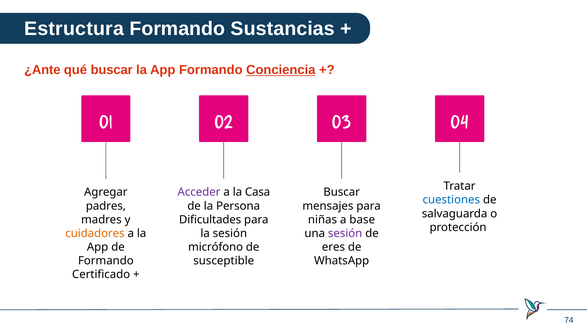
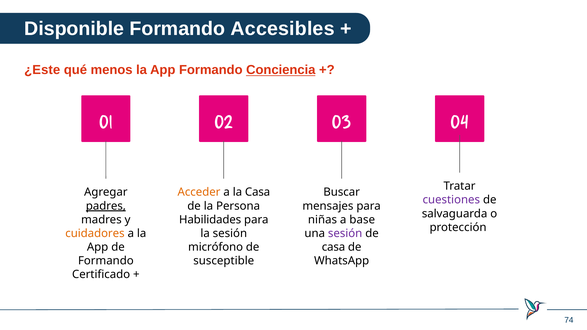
Estructura: Estructura -> Disponible
Sustancias: Sustancias -> Accesibles
¿Ante: ¿Ante -> ¿Este
qué buscar: buscar -> menos
Acceder colour: purple -> orange
cuestiones colour: blue -> purple
padres underline: none -> present
Dificultades: Dificultades -> Habilidades
eres at (333, 247): eres -> casa
